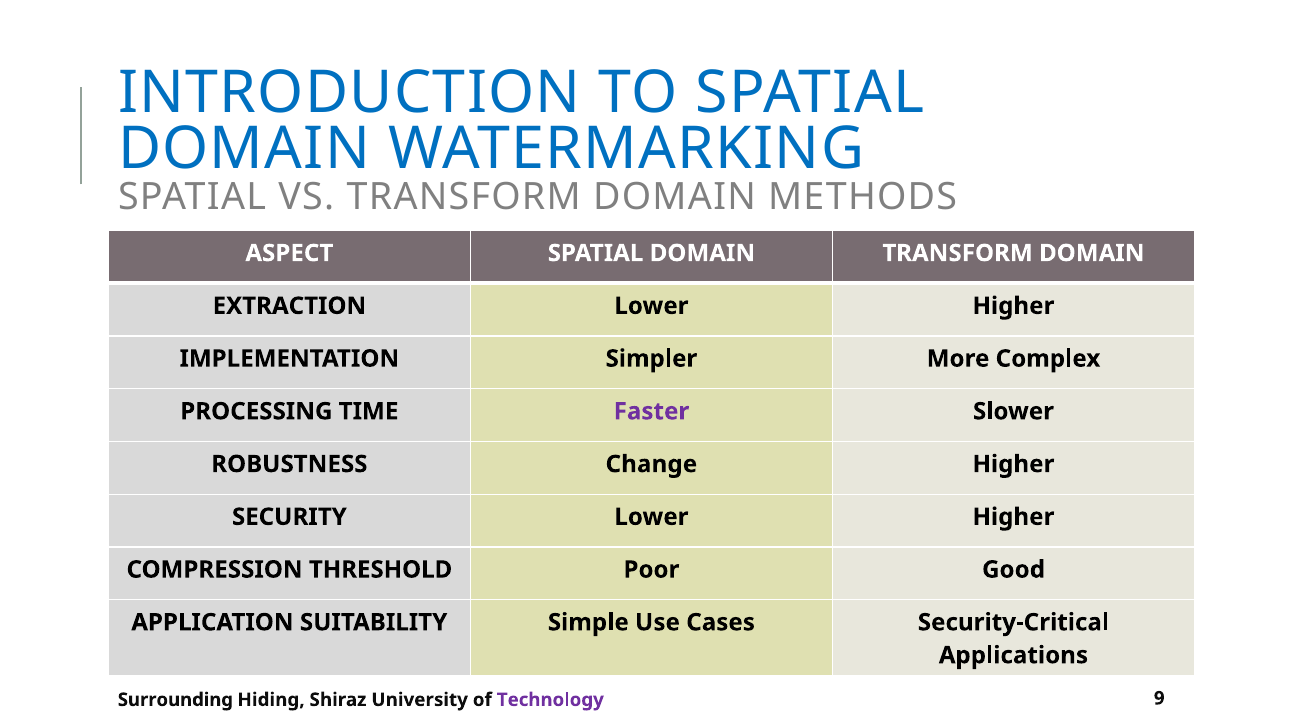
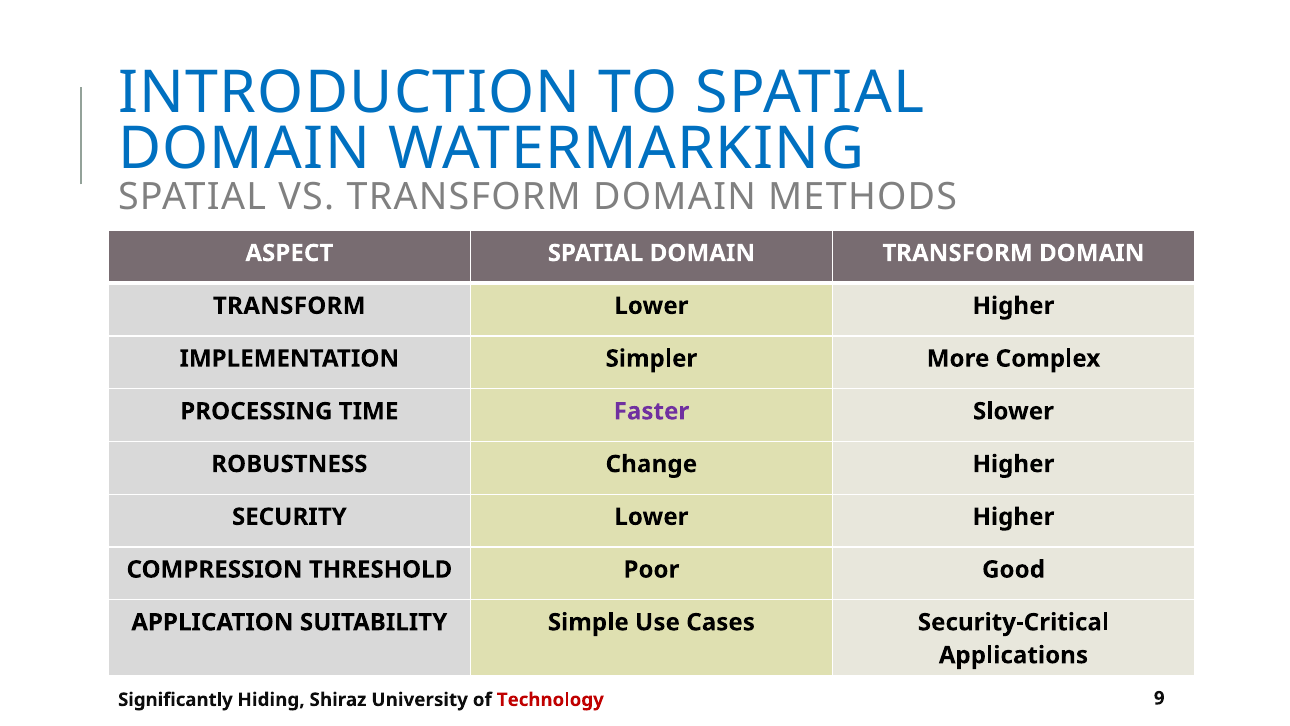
EXTRACTION at (289, 306): EXTRACTION -> TRANSFORM
Surrounding: Surrounding -> Significantly
Technology colour: purple -> red
